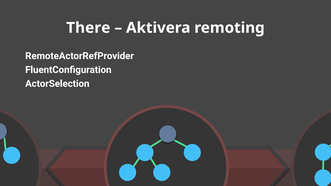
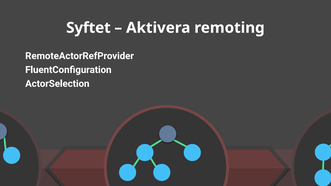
There: There -> Syftet
